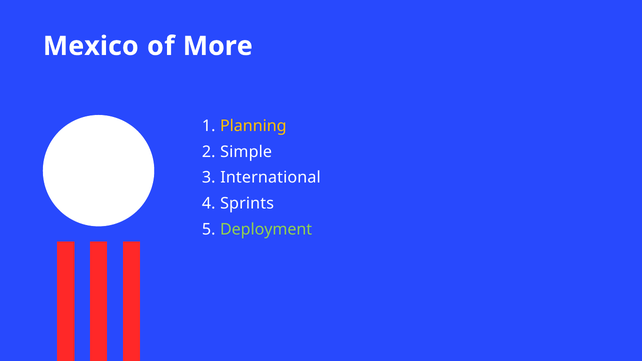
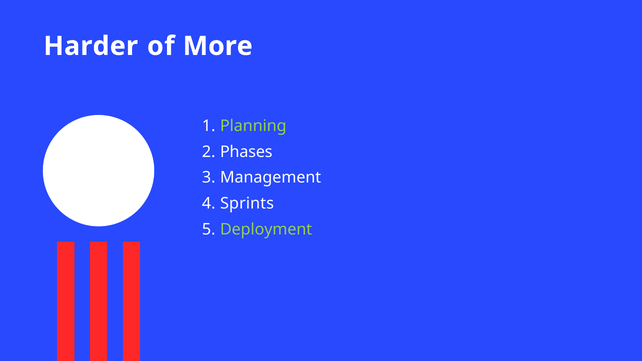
Mexico: Mexico -> Harder
Planning colour: yellow -> light green
Simple: Simple -> Phases
International: International -> Management
